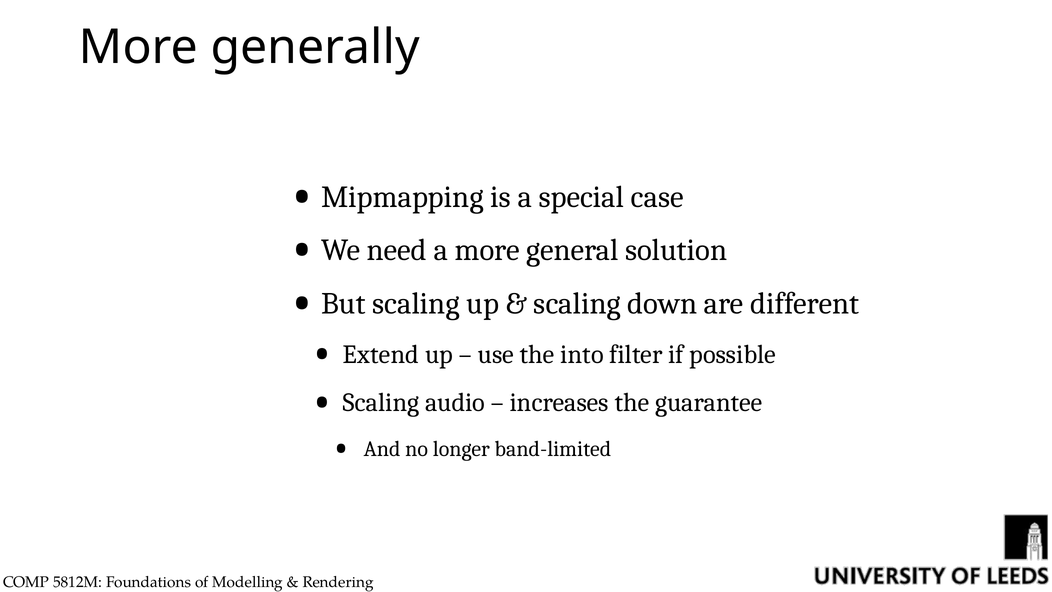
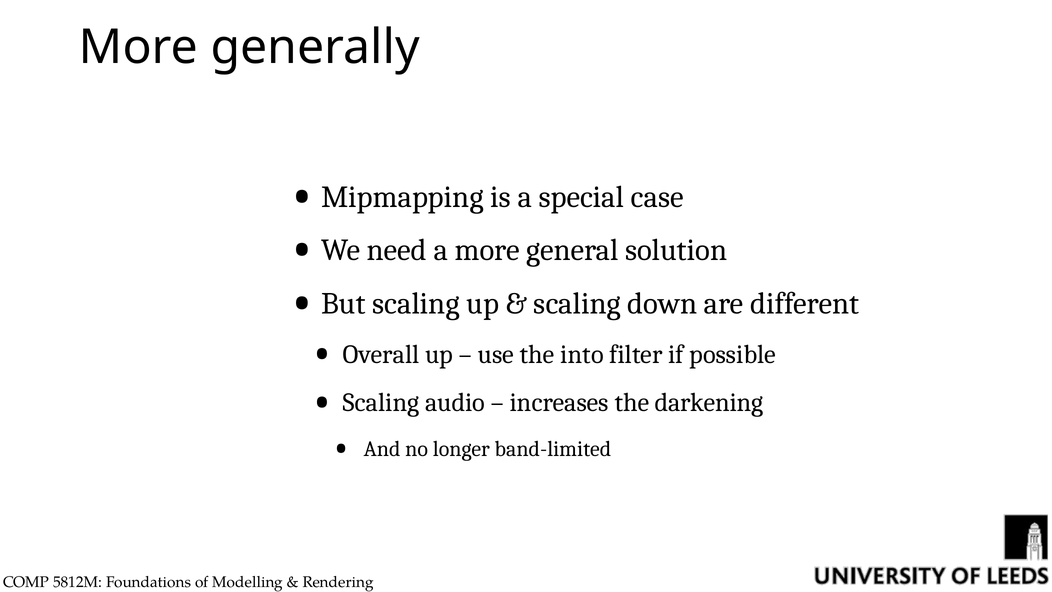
Extend: Extend -> Overall
guarantee: guarantee -> darkening
